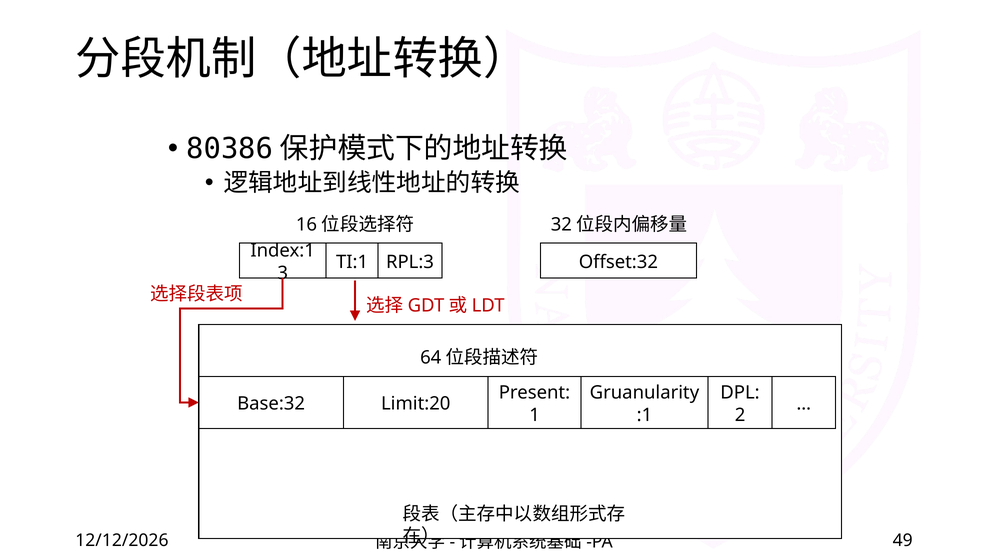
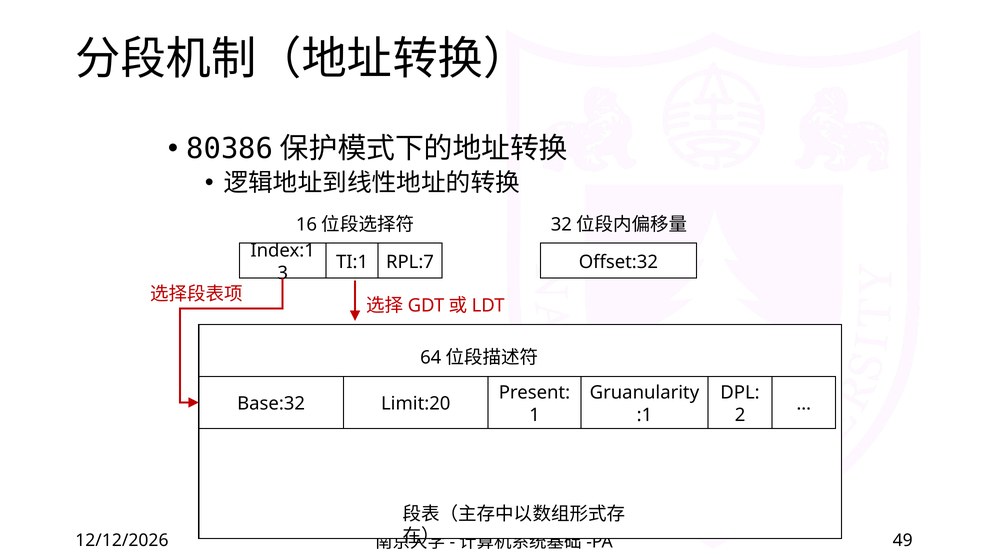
RPL:3: RPL:3 -> RPL:7
